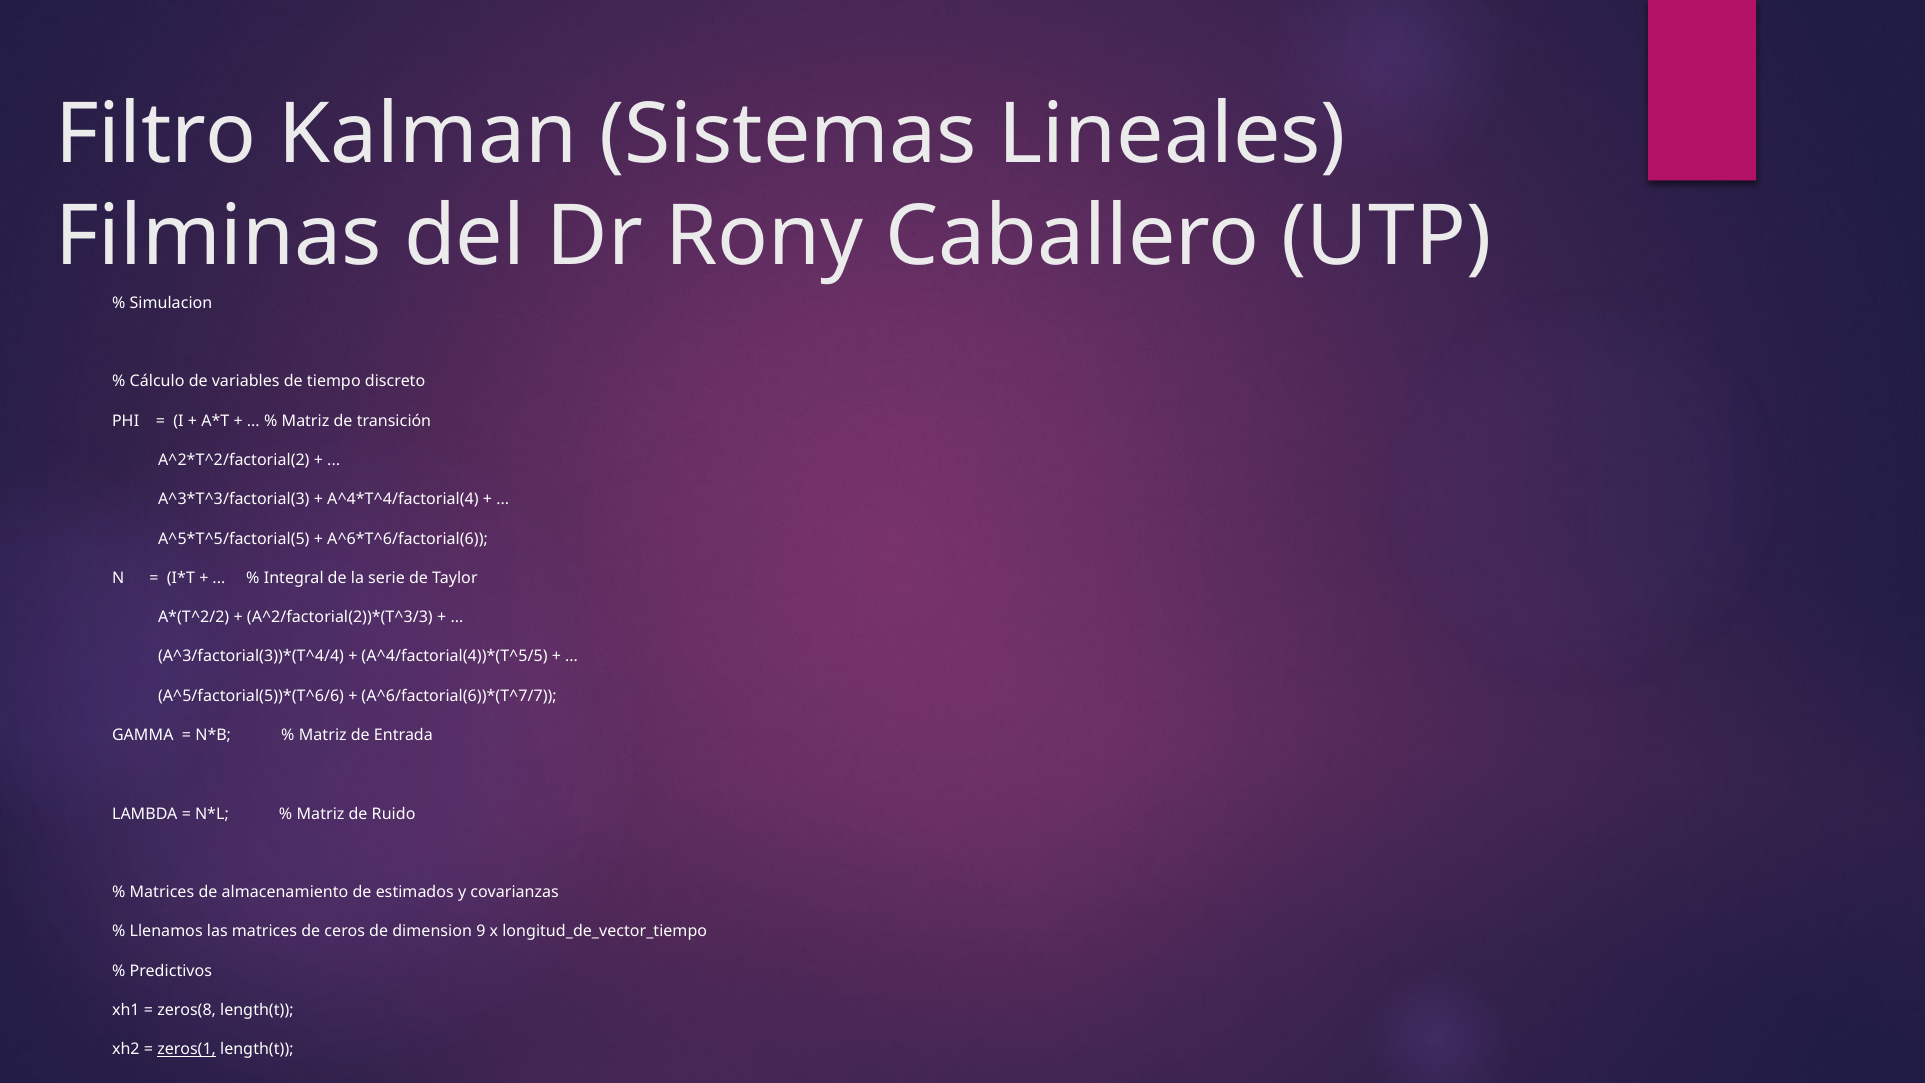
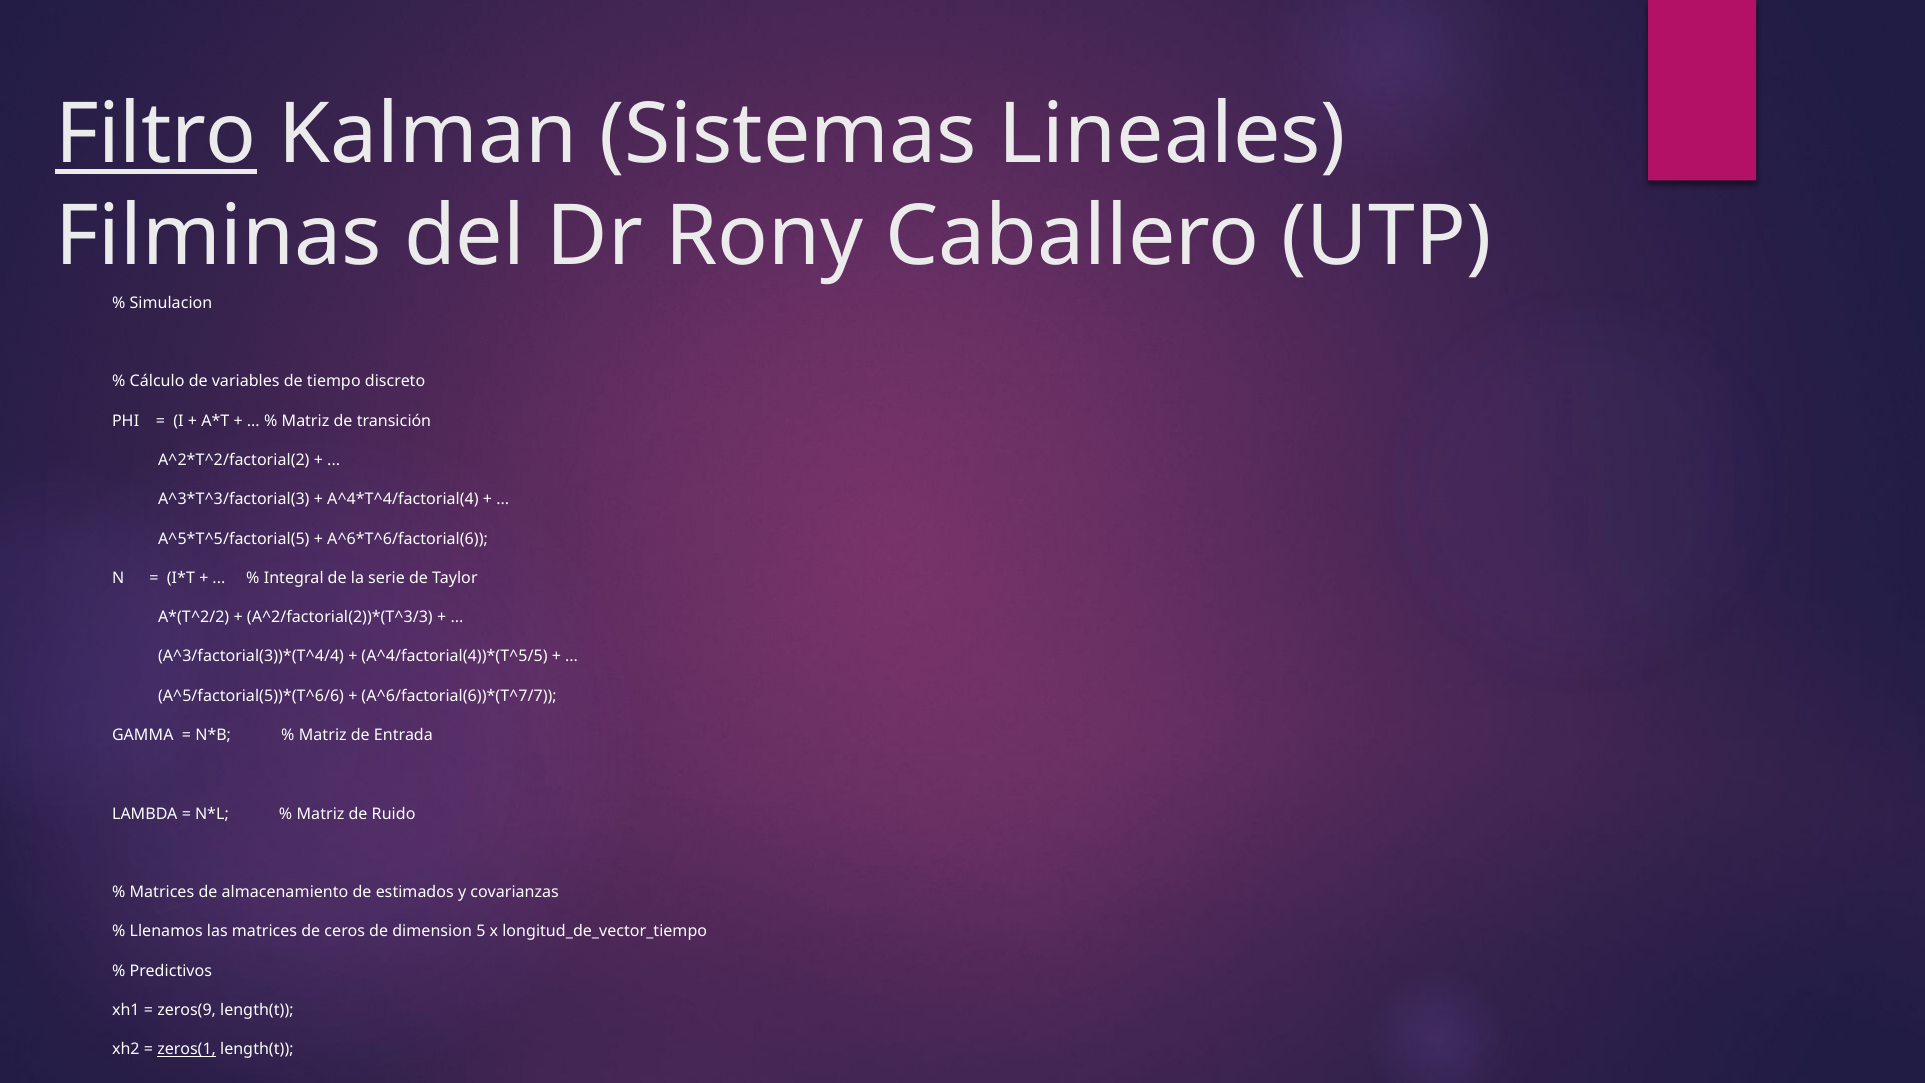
Filtro underline: none -> present
9: 9 -> 5
zeros(8: zeros(8 -> zeros(9
